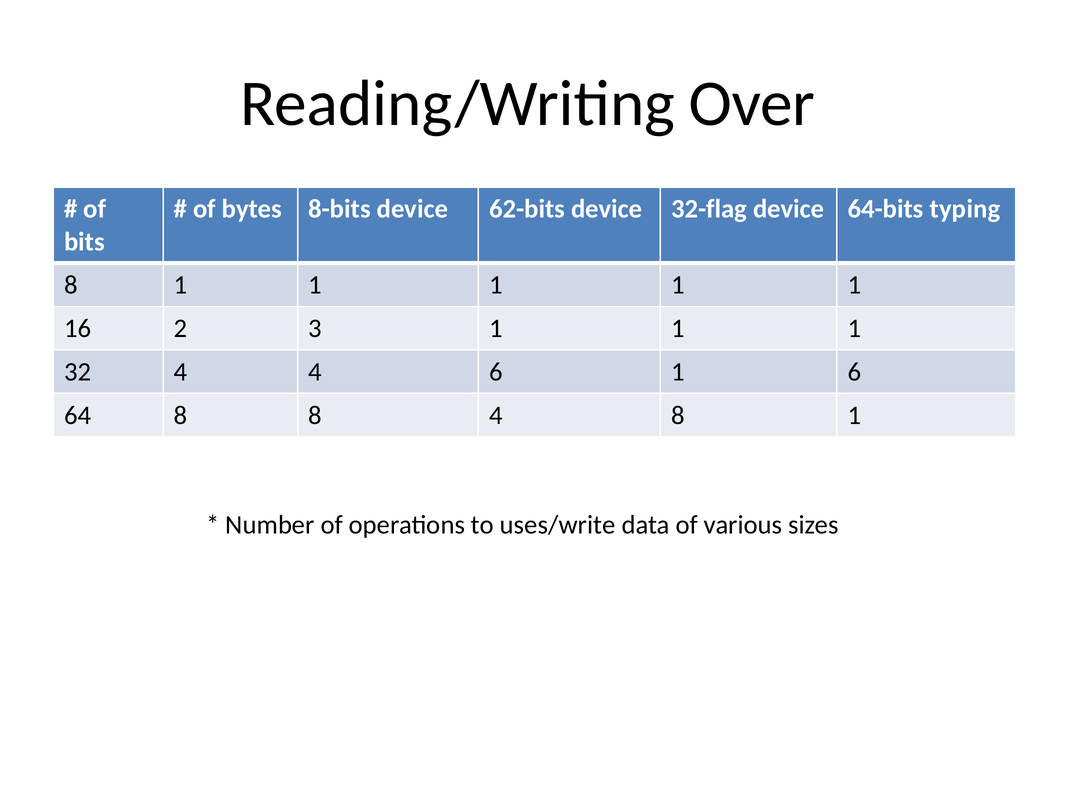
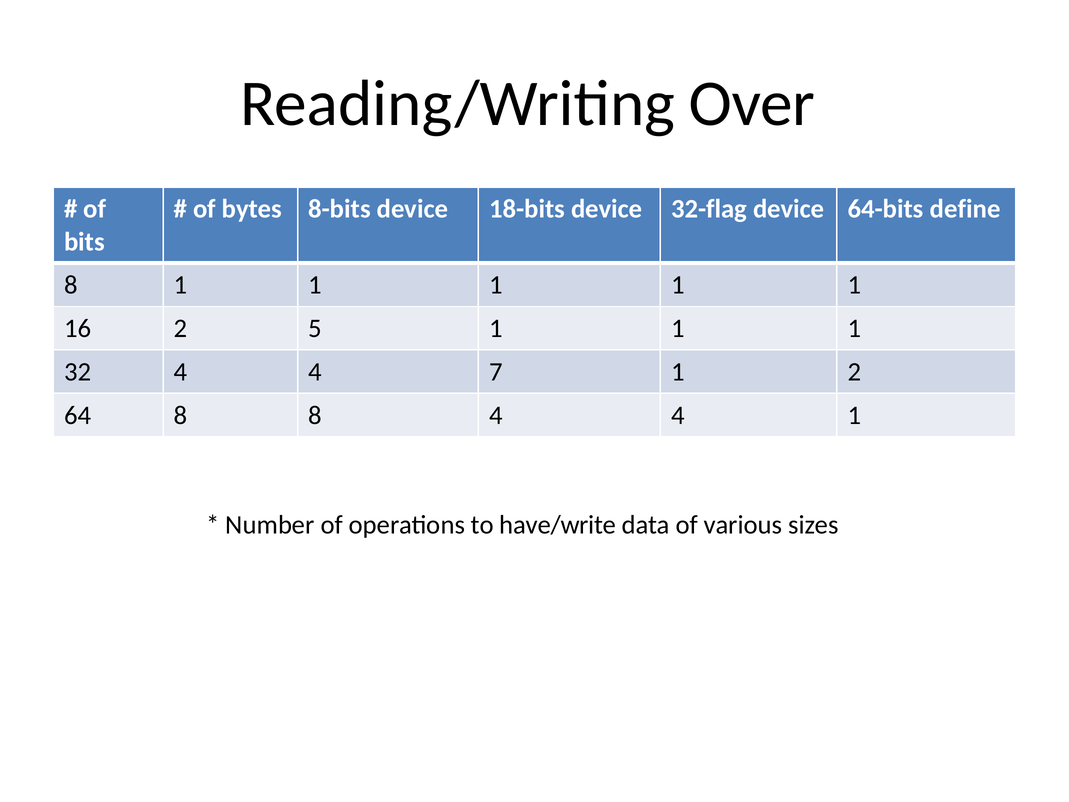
62-bits: 62-bits -> 18-bits
typing: typing -> define
3: 3 -> 5
4 6: 6 -> 7
1 6: 6 -> 2
8 4 8: 8 -> 4
uses/write: uses/write -> have/write
